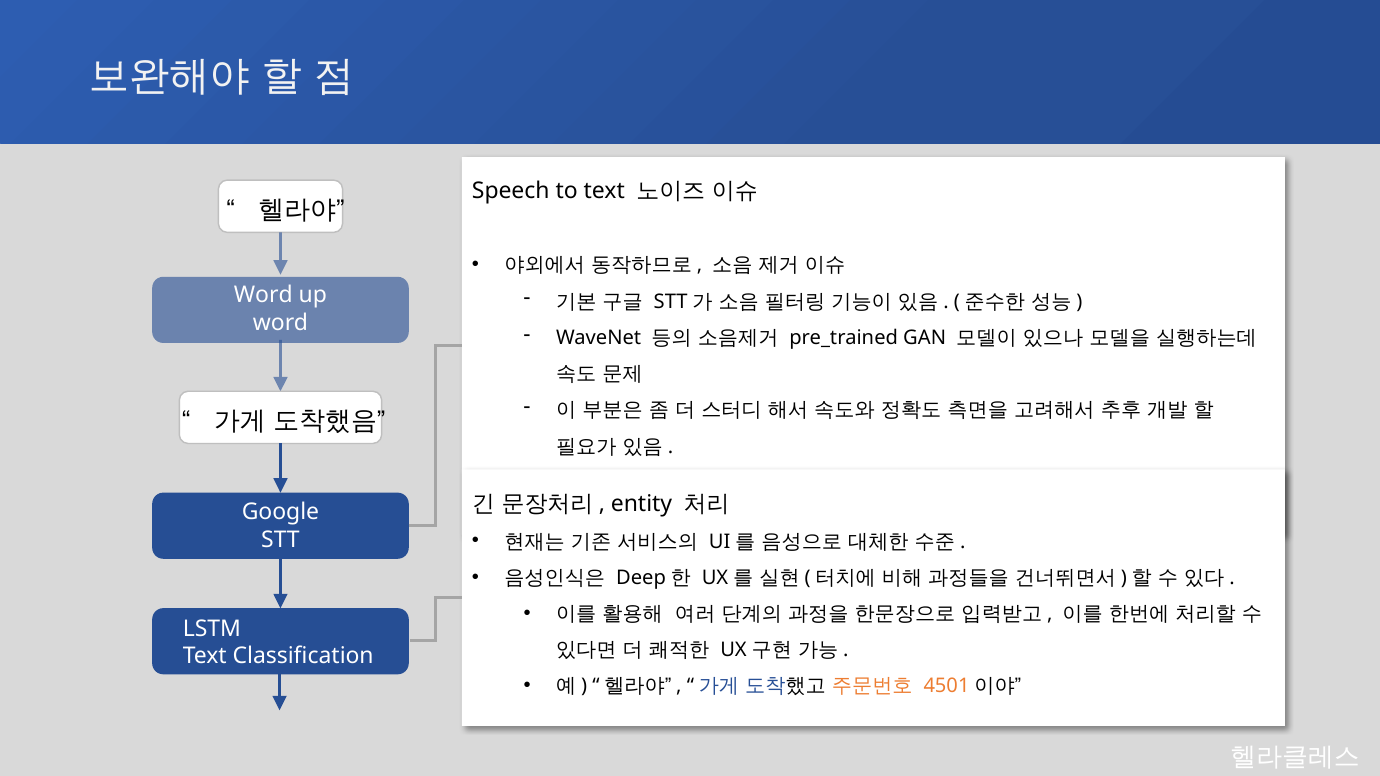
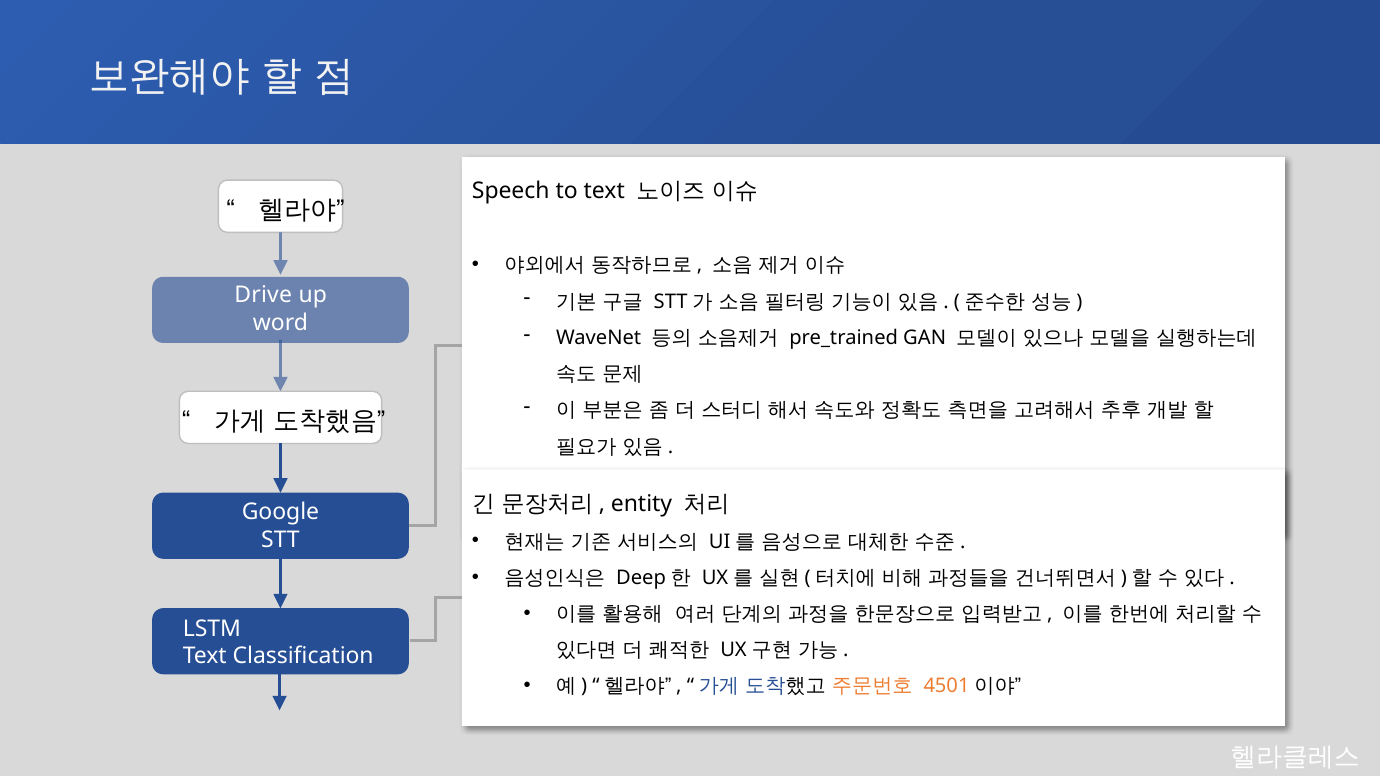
Word at (263, 295): Word -> Drive
